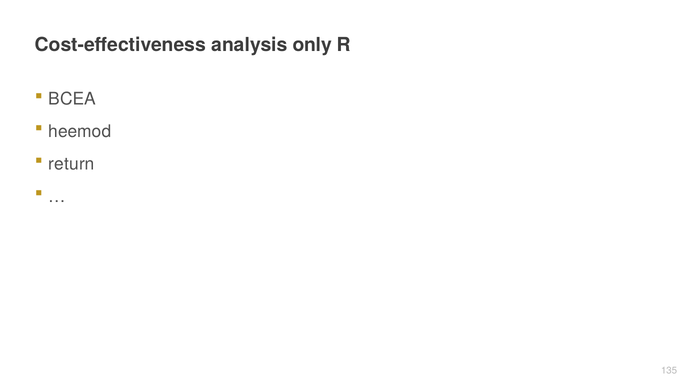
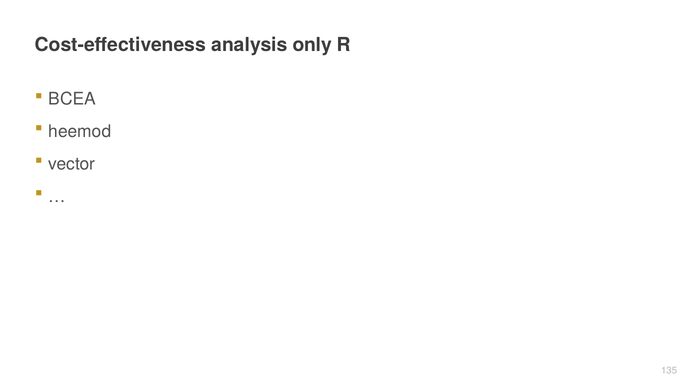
return: return -> vector
